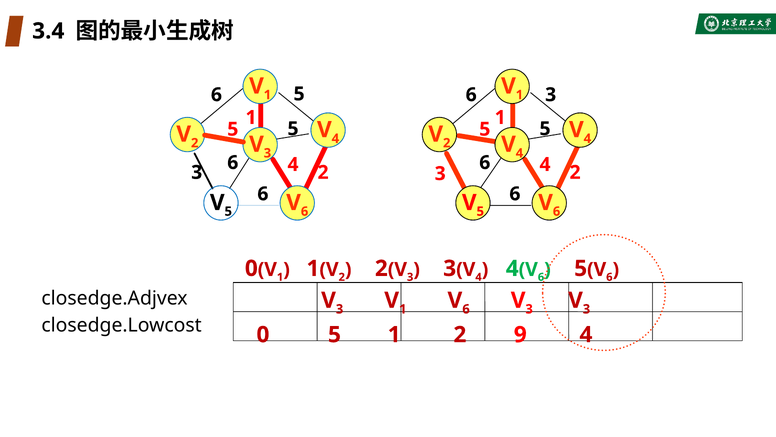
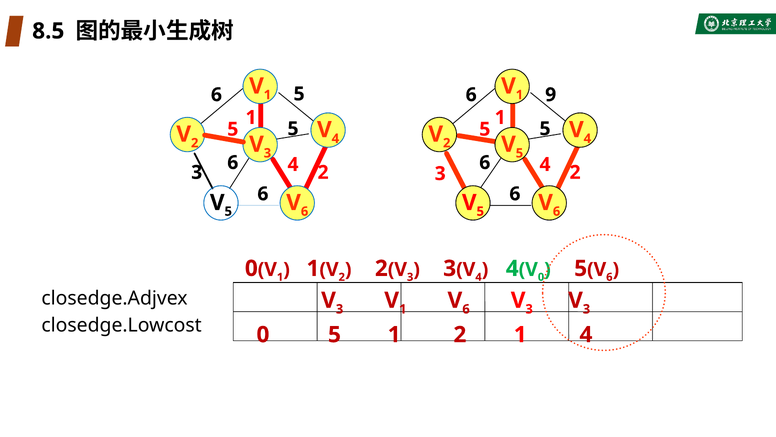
3.4: 3.4 -> 8.5
6 3: 3 -> 9
4 at (519, 153): 4 -> 5
6 at (541, 277): 6 -> 0
1 2 9: 9 -> 1
